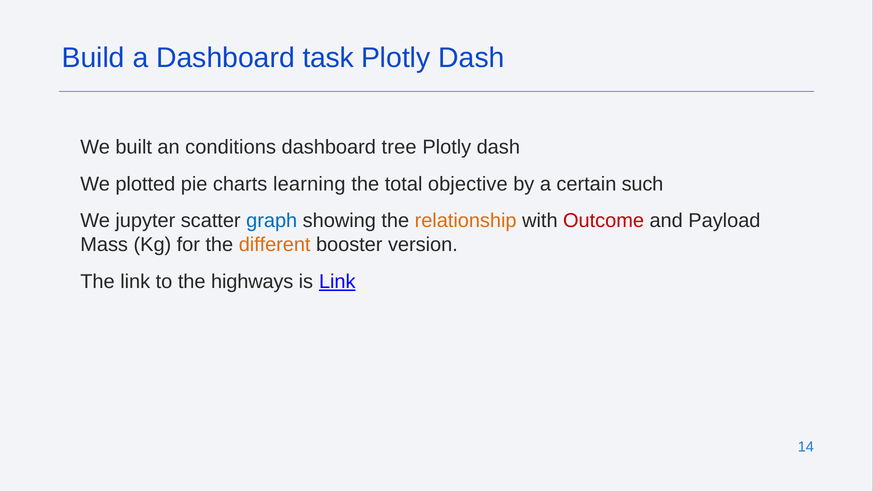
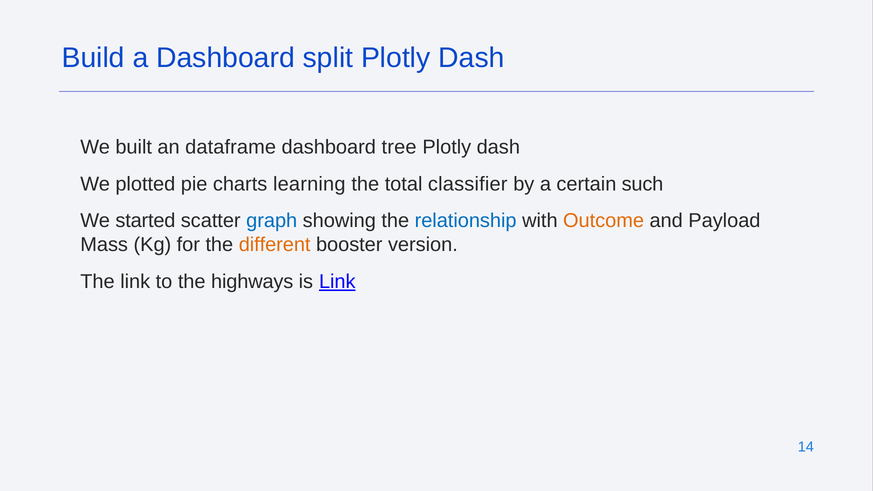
task: task -> split
conditions: conditions -> dataframe
objective: objective -> classifier
jupyter: jupyter -> started
relationship colour: orange -> blue
Outcome colour: red -> orange
